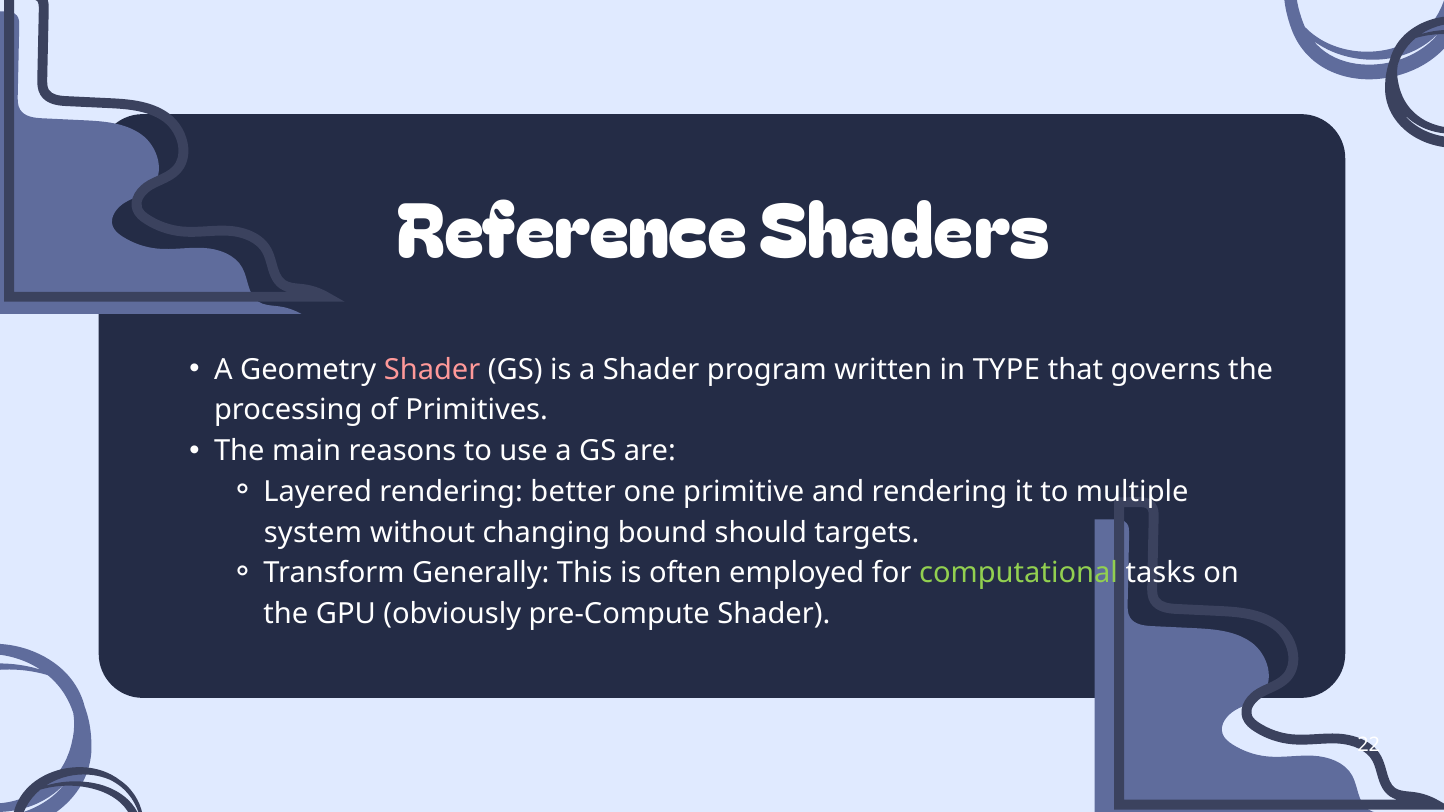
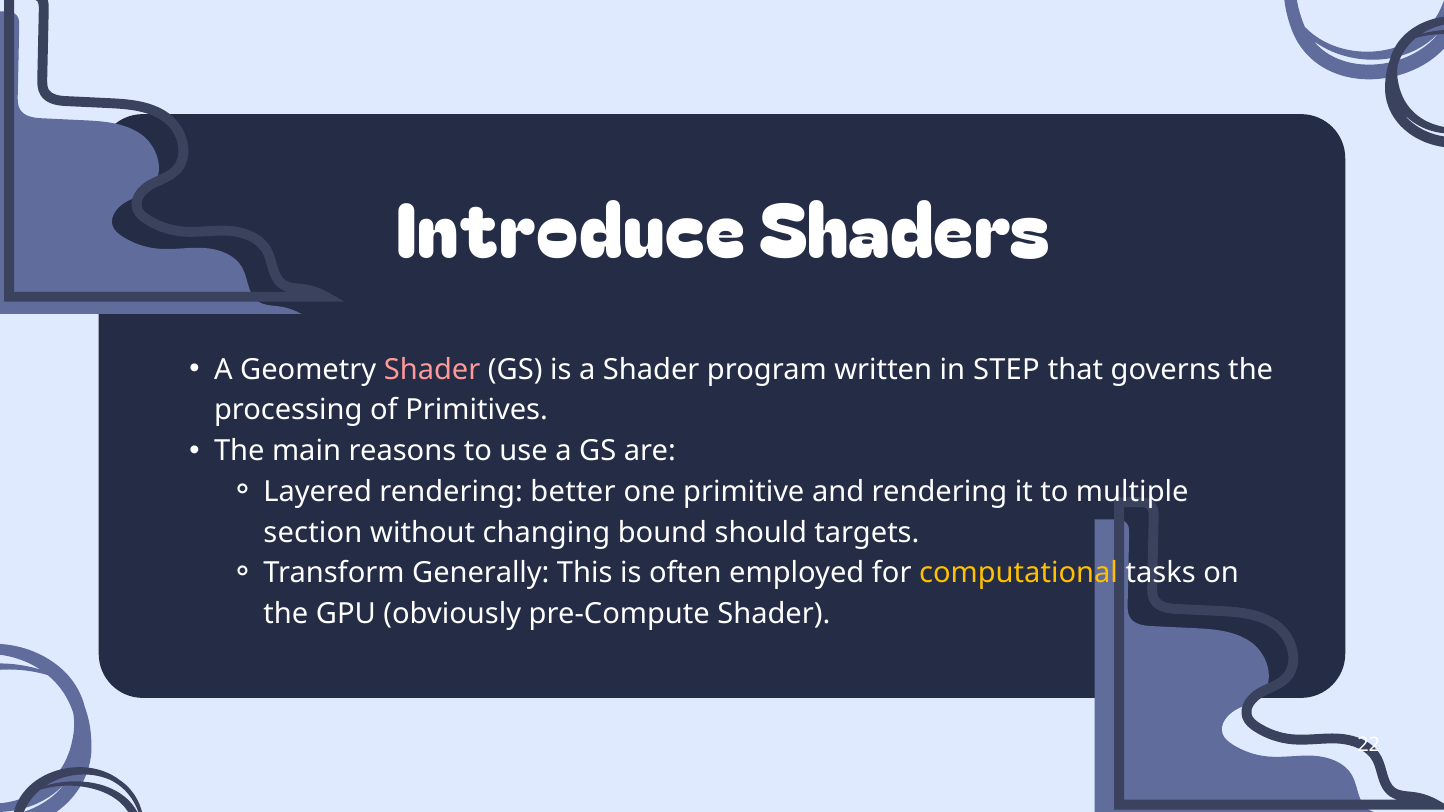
Reference: Reference -> Introduce
TYPE: TYPE -> STEP
system: system -> section
computational colour: light green -> yellow
